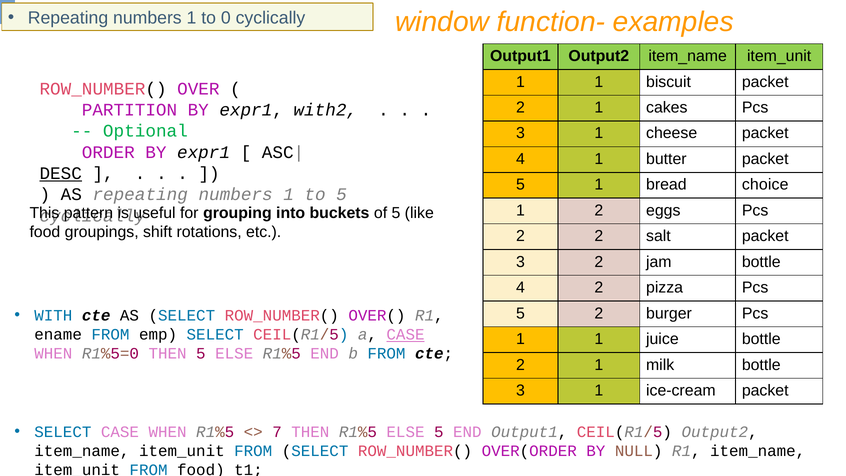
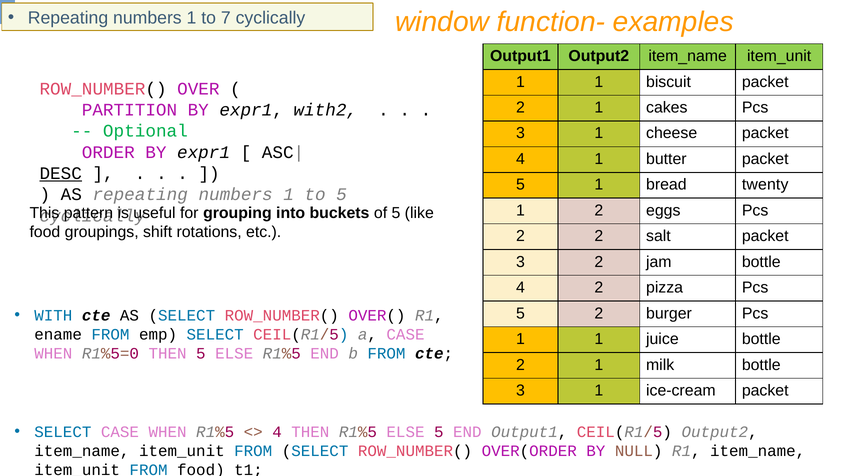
0: 0 -> 7
choice: choice -> twenty
CASE at (406, 335) underline: present -> none
7 at (277, 432): 7 -> 4
